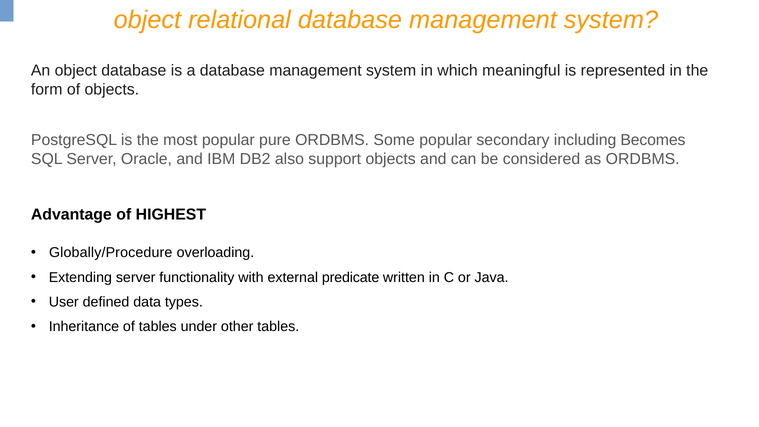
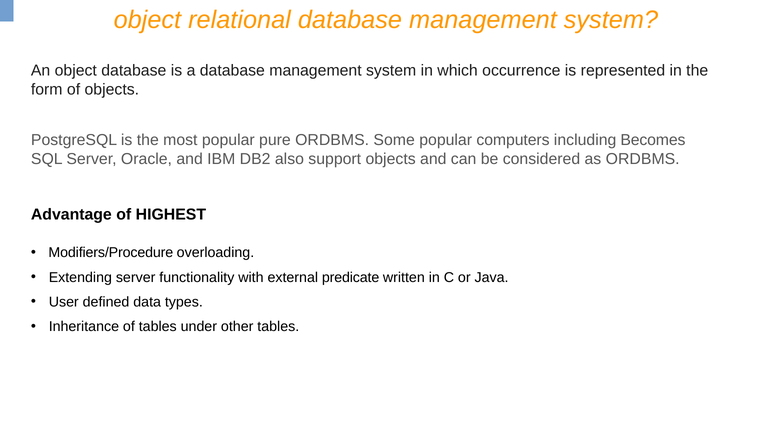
meaningful: meaningful -> occurrence
secondary: secondary -> computers
Globally/Procedure: Globally/Procedure -> Modifiers/Procedure
